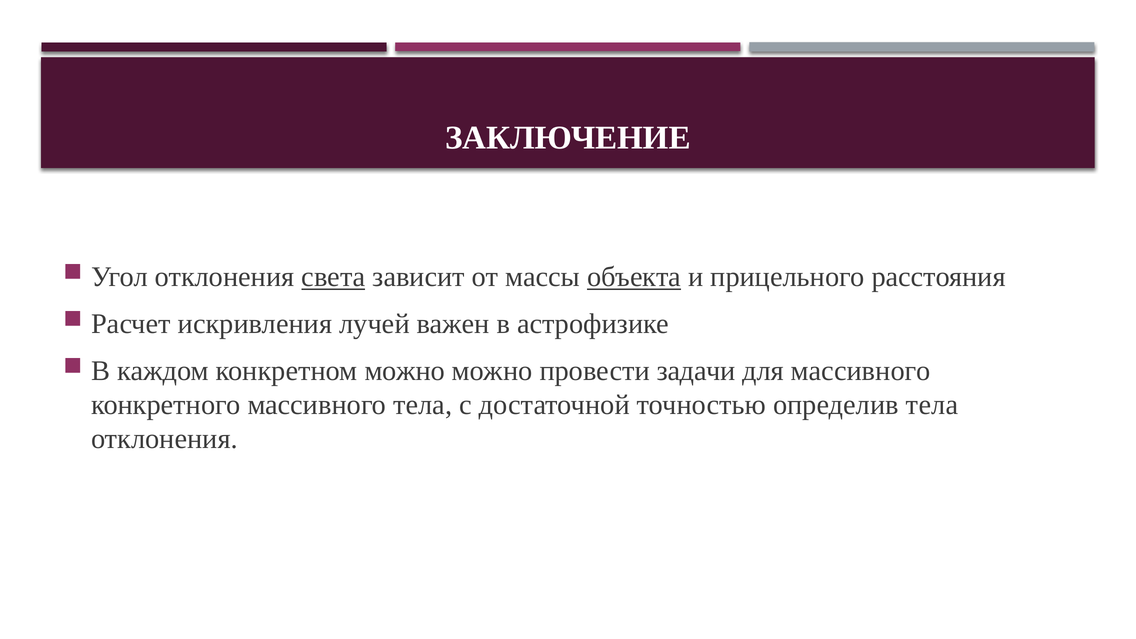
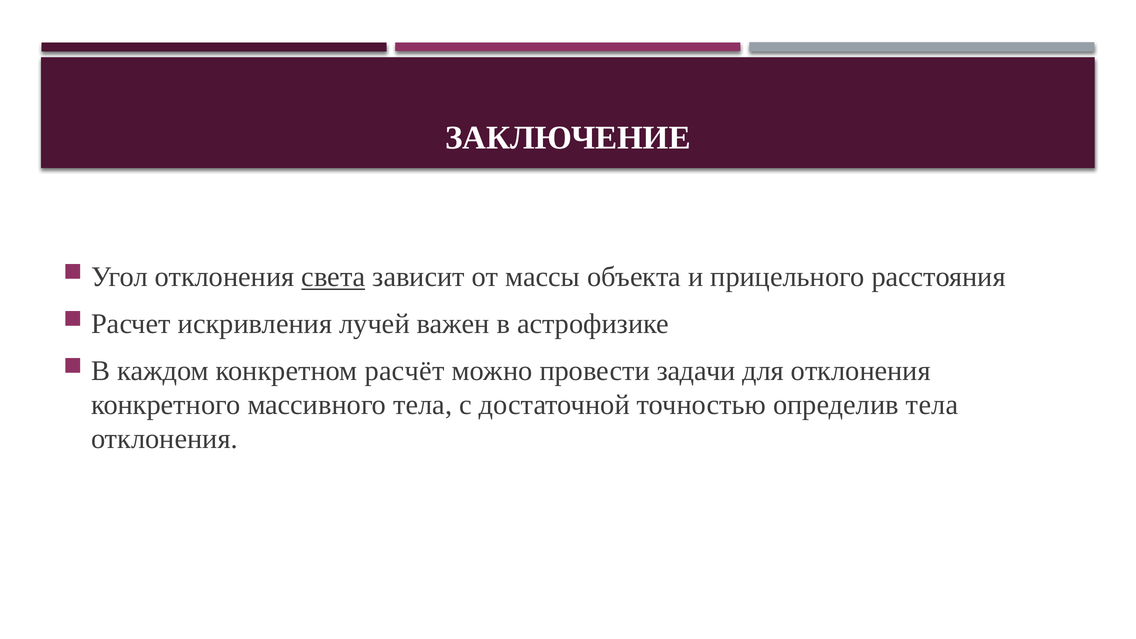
объекта underline: present -> none
конкретном можно: можно -> расчёт
для массивного: массивного -> отклонения
